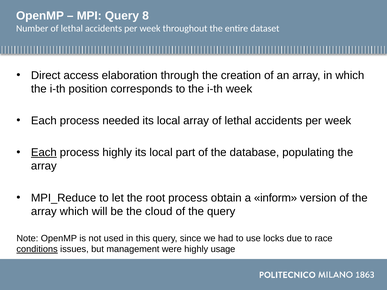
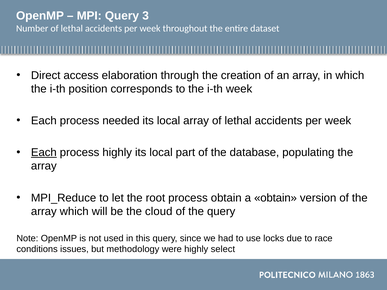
8: 8 -> 3
a inform: inform -> obtain
conditions underline: present -> none
management: management -> methodology
usage: usage -> select
